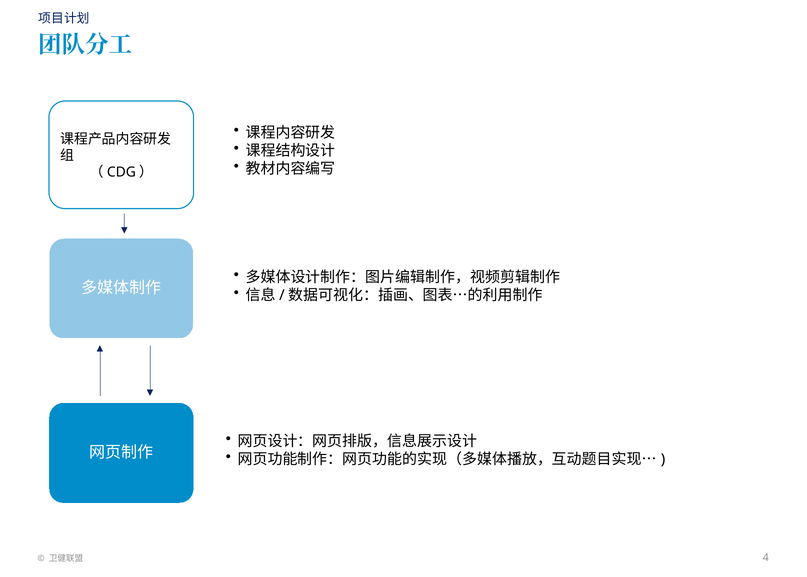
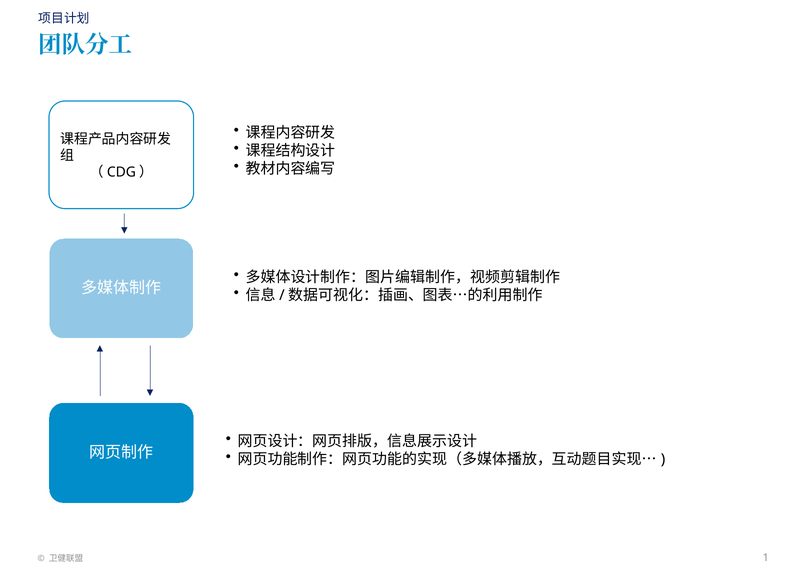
4: 4 -> 1
